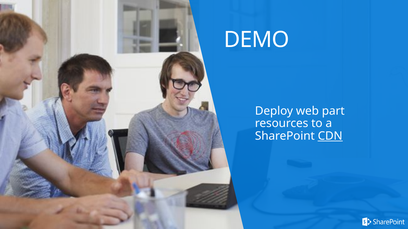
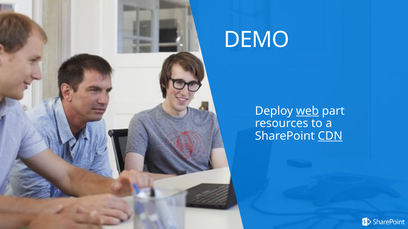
web underline: none -> present
